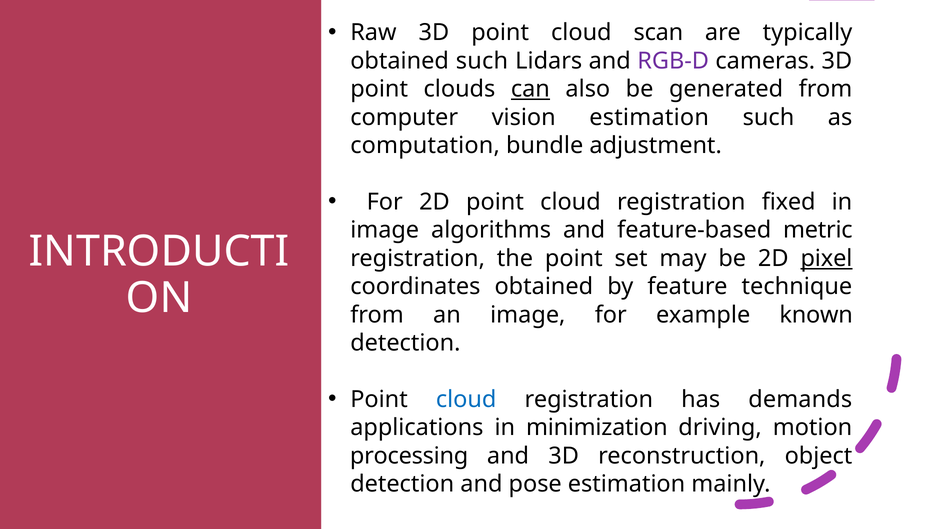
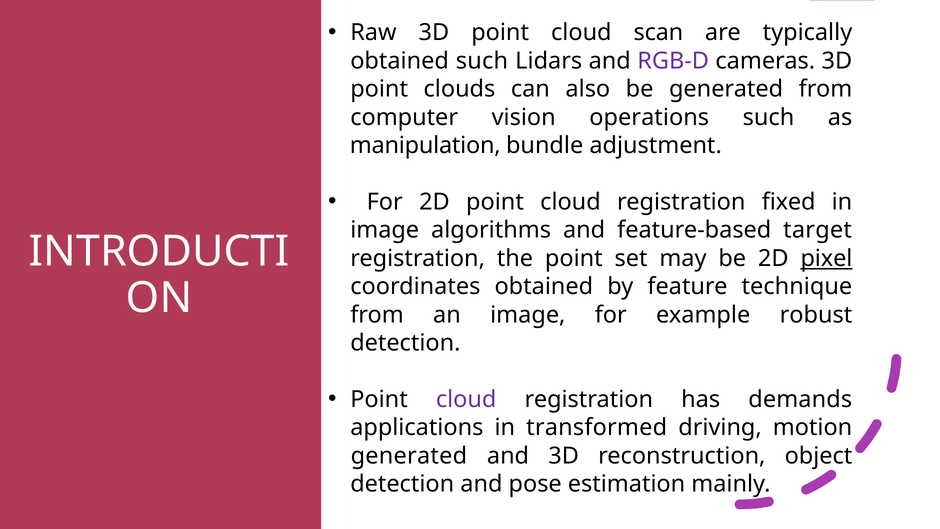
can underline: present -> none
vision estimation: estimation -> operations
computation: computation -> manipulation
metric: metric -> target
known: known -> robust
cloud at (466, 399) colour: blue -> purple
minimization: minimization -> transformed
processing at (409, 456): processing -> generated
